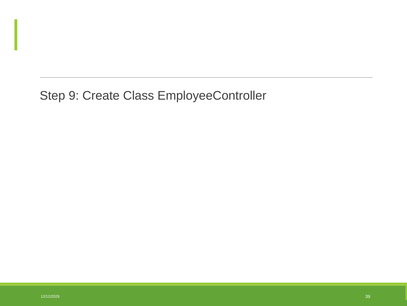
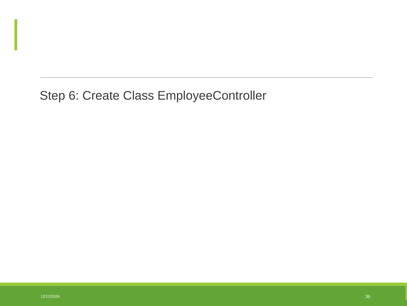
9: 9 -> 6
